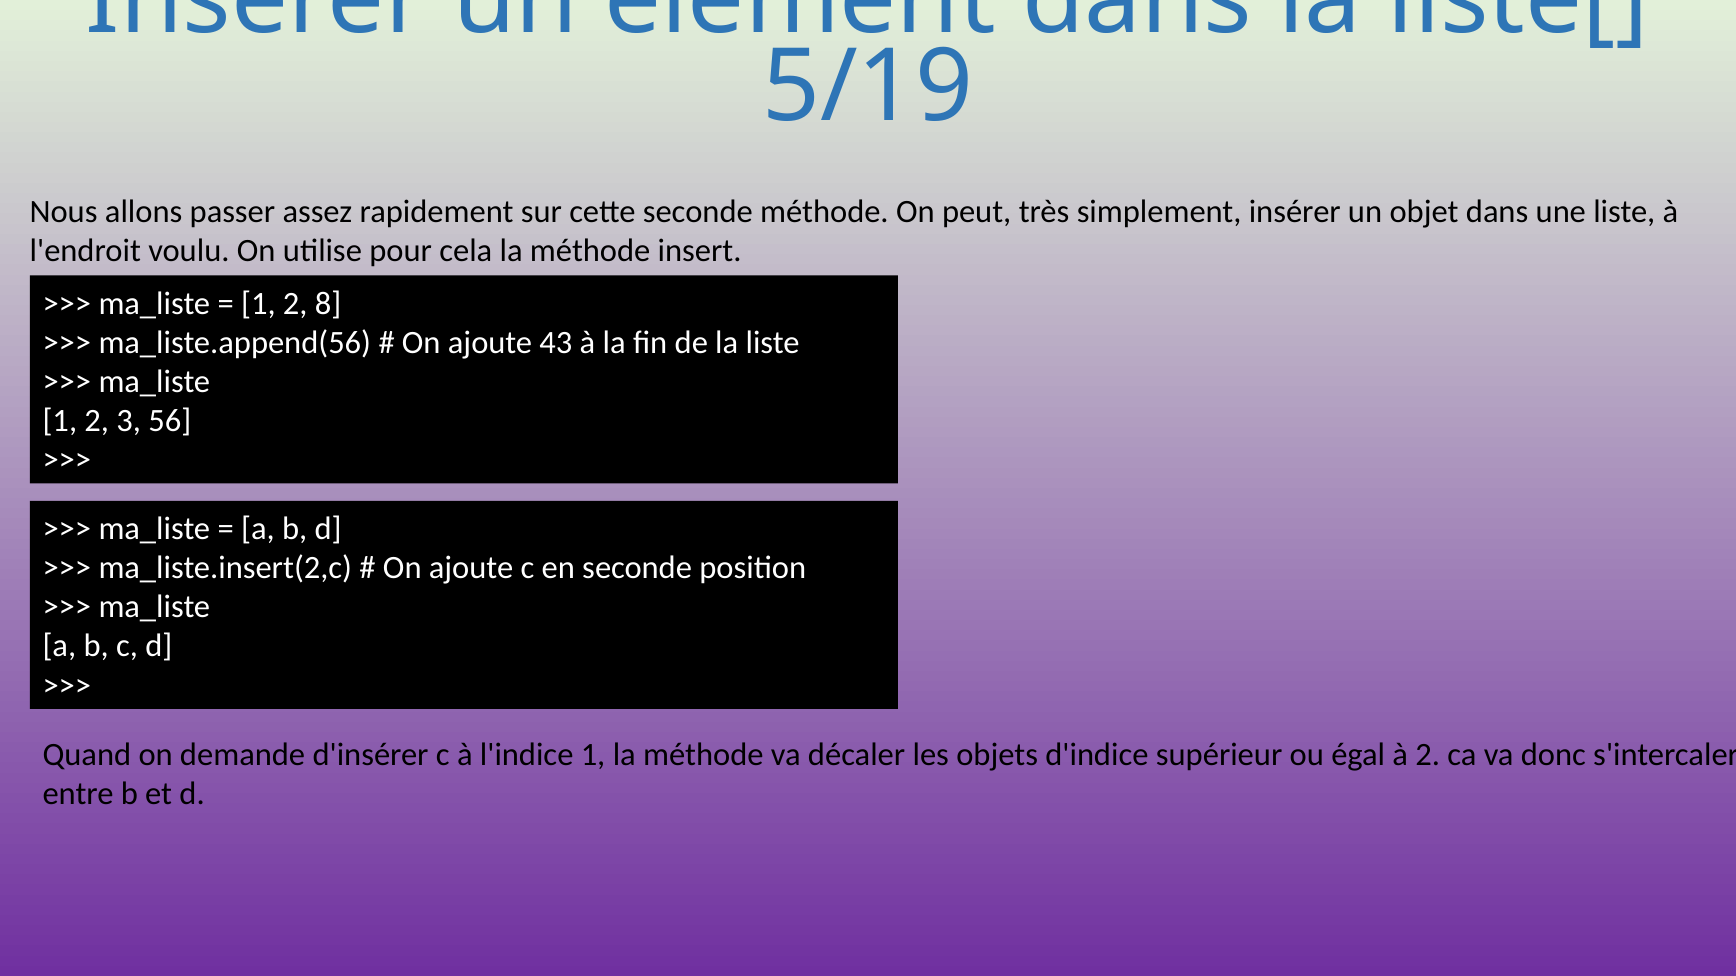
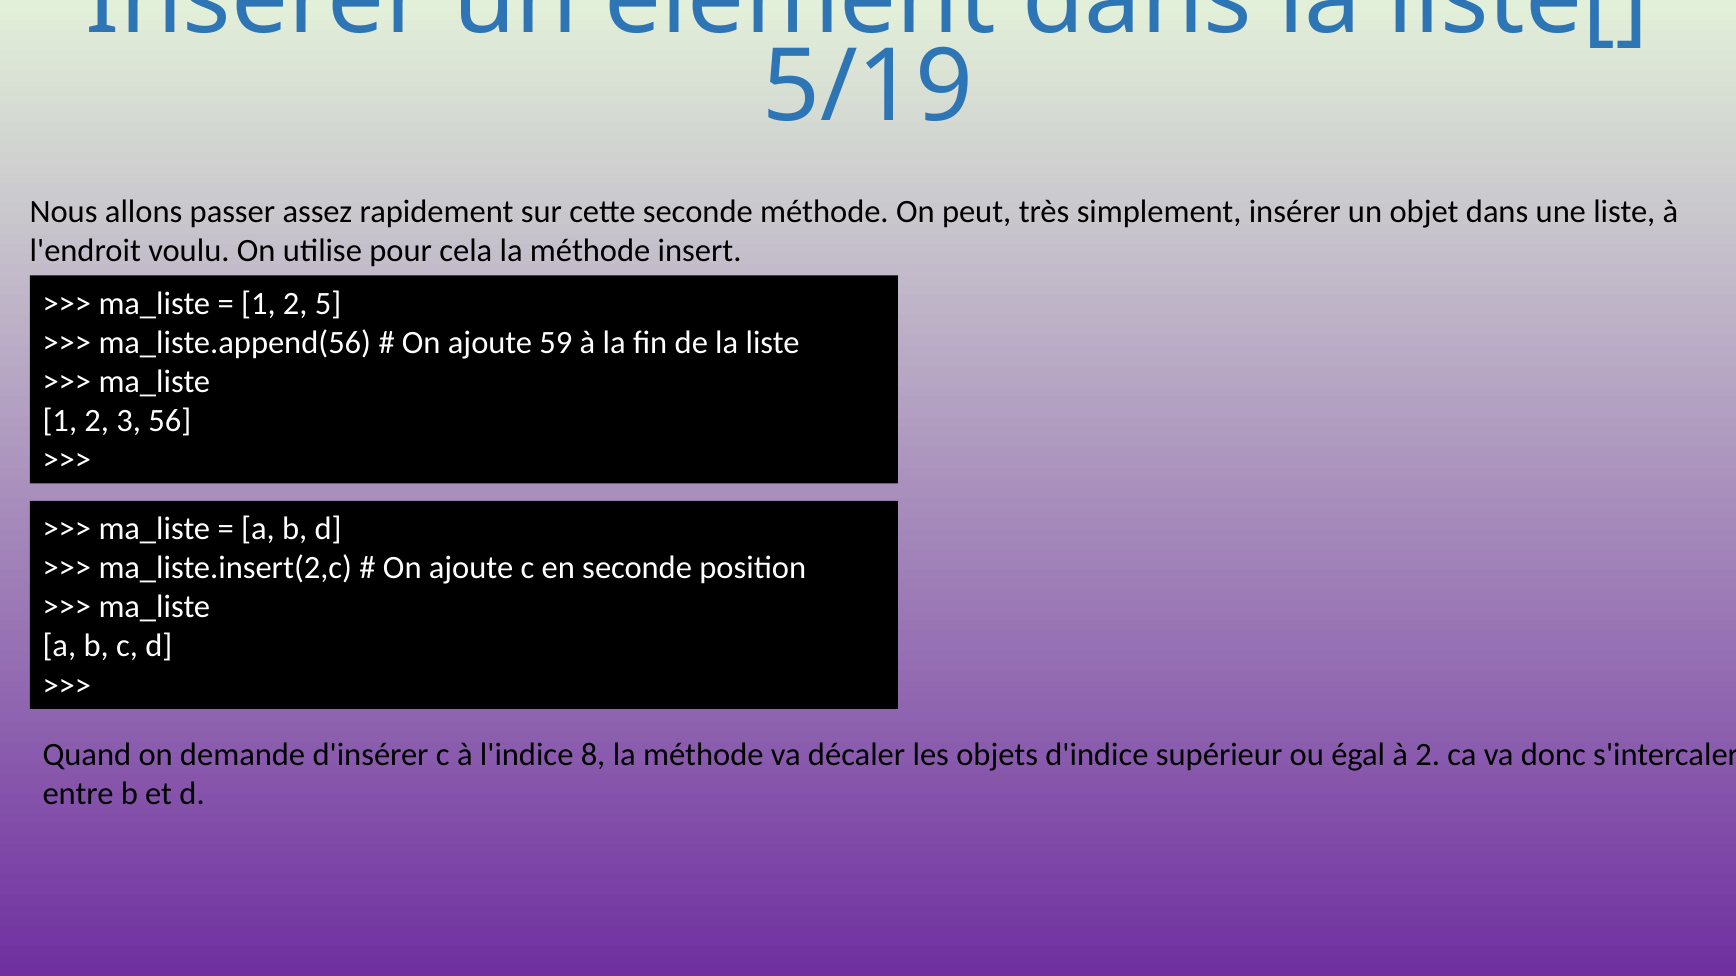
8: 8 -> 5
43: 43 -> 59
l'indice 1: 1 -> 8
